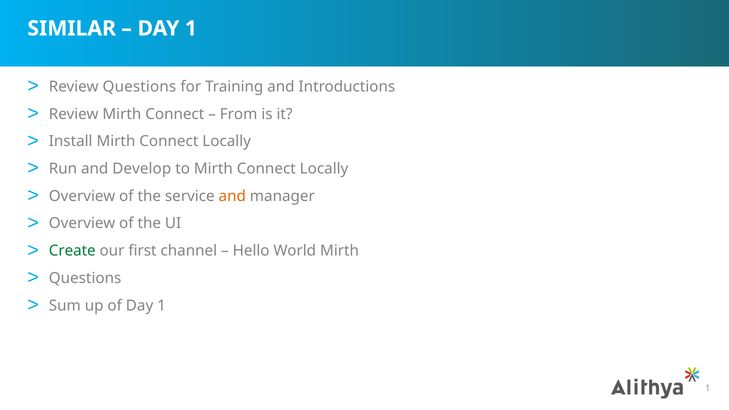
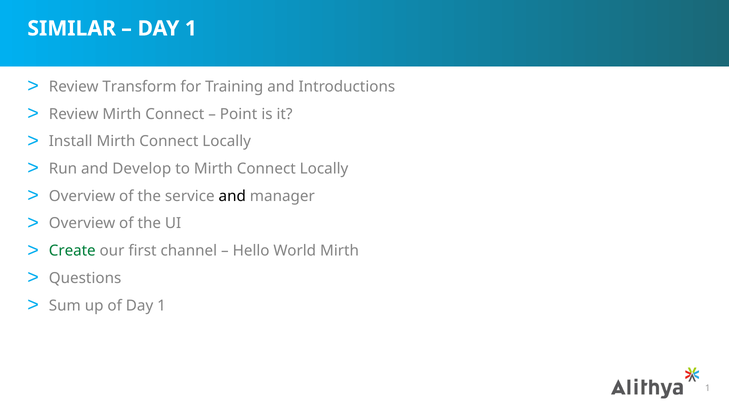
Review Questions: Questions -> Transform
From: From -> Point
and at (232, 196) colour: orange -> black
